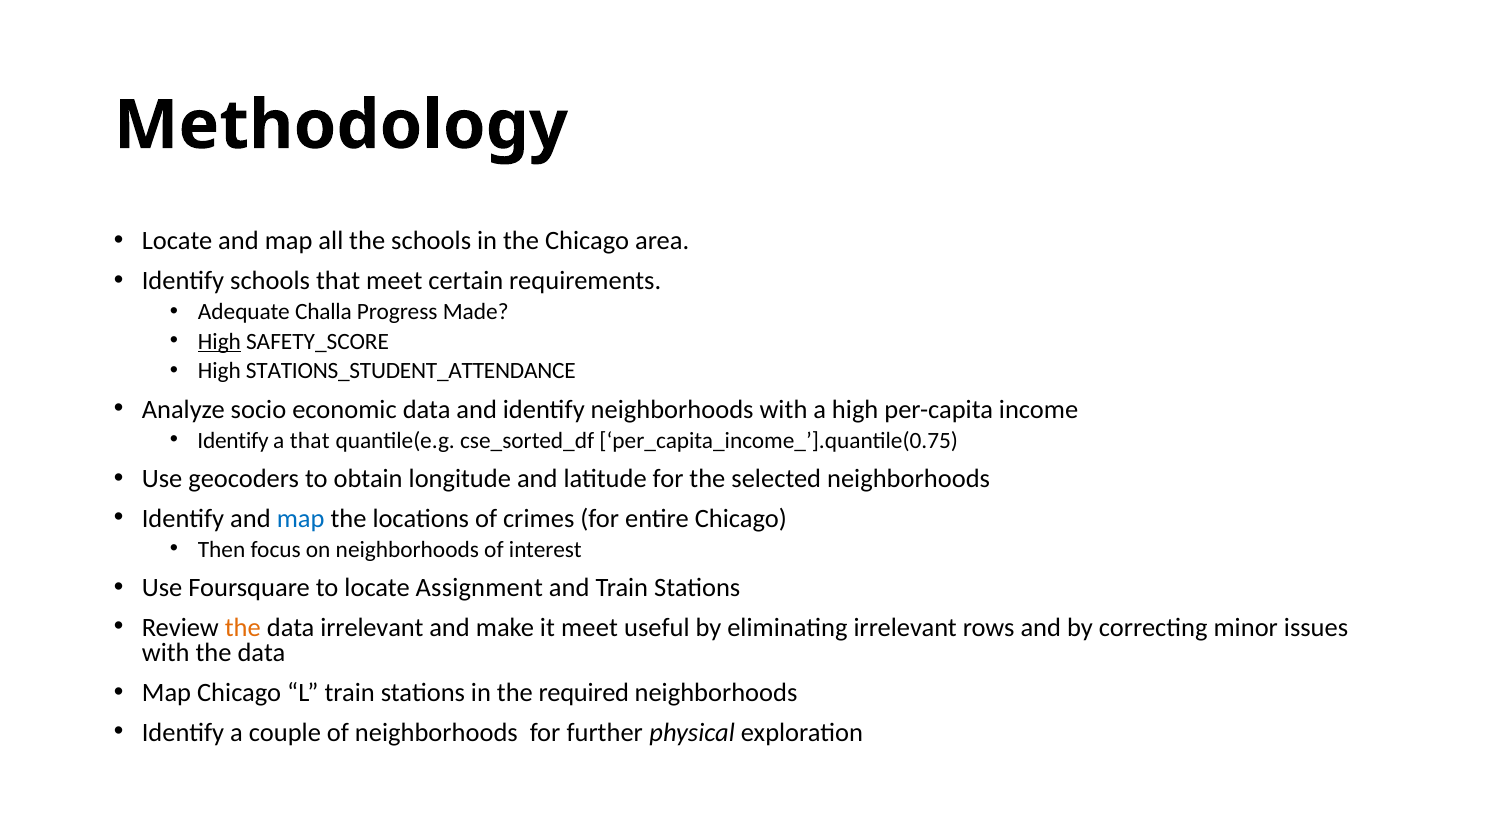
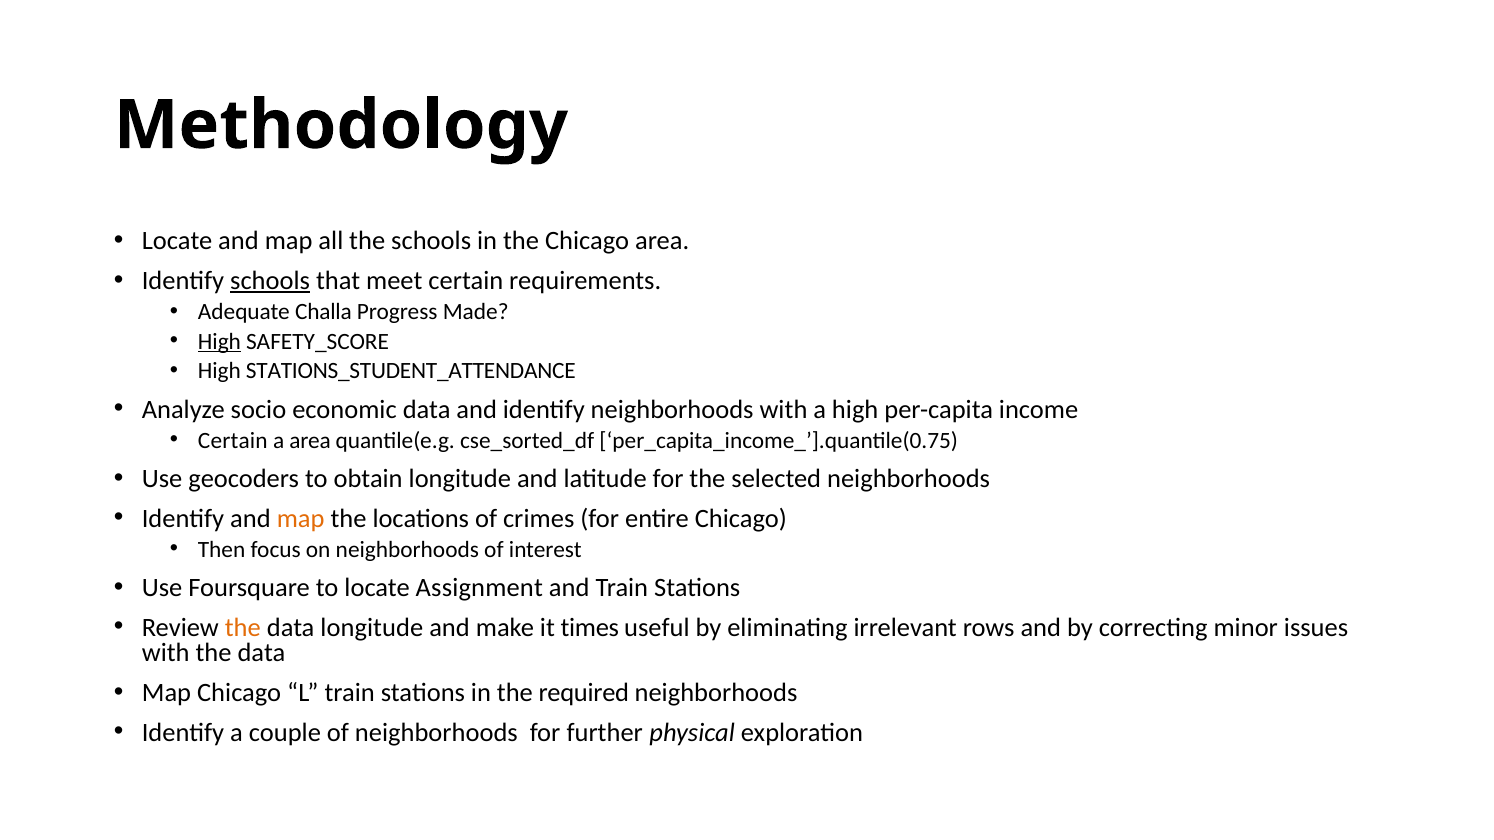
schools at (270, 281) underline: none -> present
Identify at (233, 441): Identify -> Certain
a that: that -> area
map at (301, 519) colour: blue -> orange
data irrelevant: irrelevant -> longitude
it meet: meet -> times
